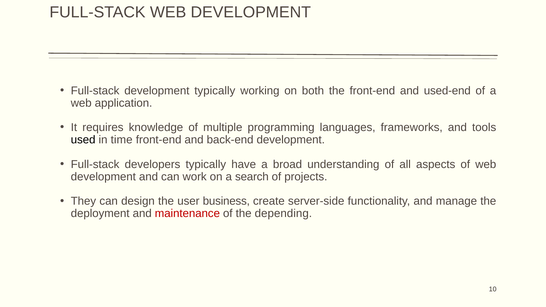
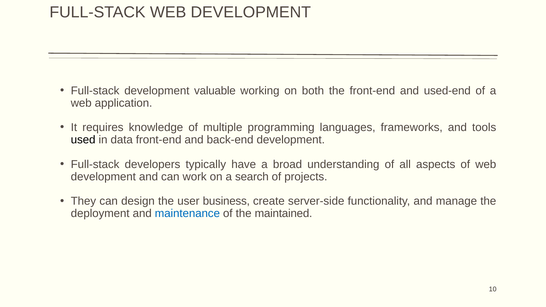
development typically: typically -> valuable
time: time -> data
maintenance colour: red -> blue
depending: depending -> maintained
